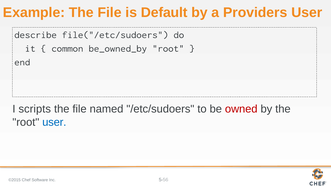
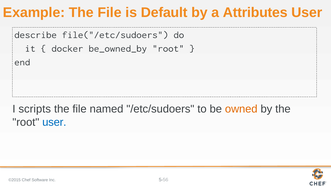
Providers: Providers -> Attributes
common: common -> docker
owned colour: red -> orange
